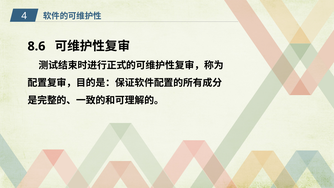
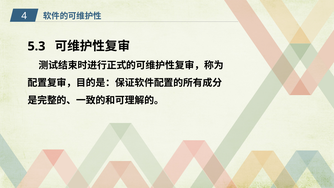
8.6: 8.6 -> 5.3
